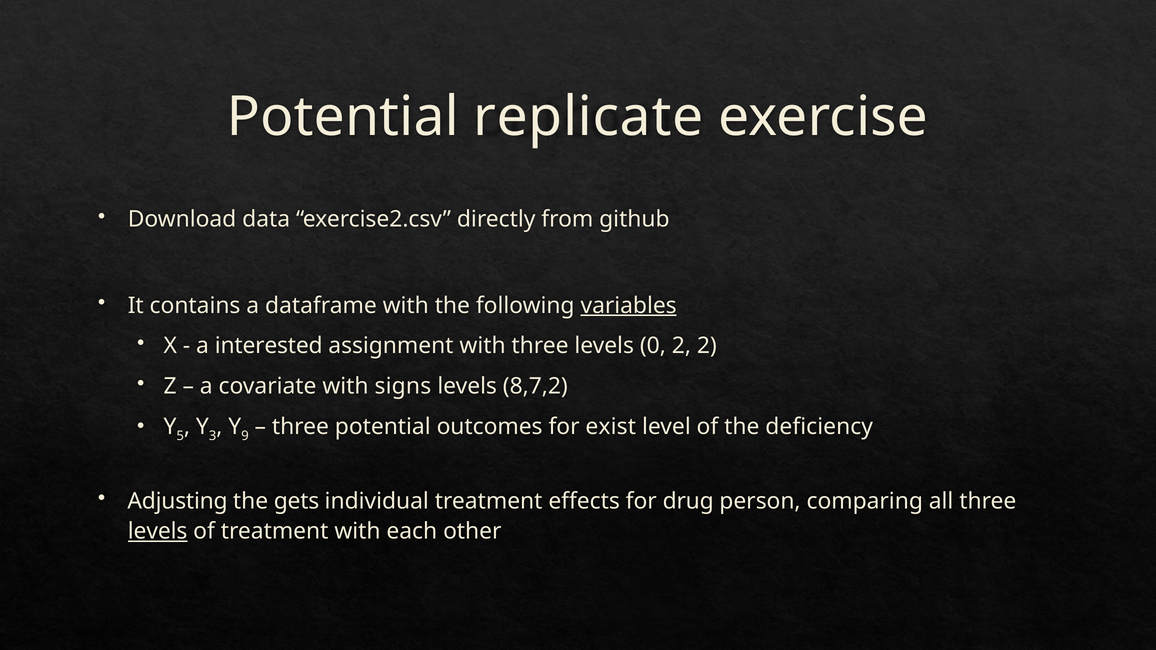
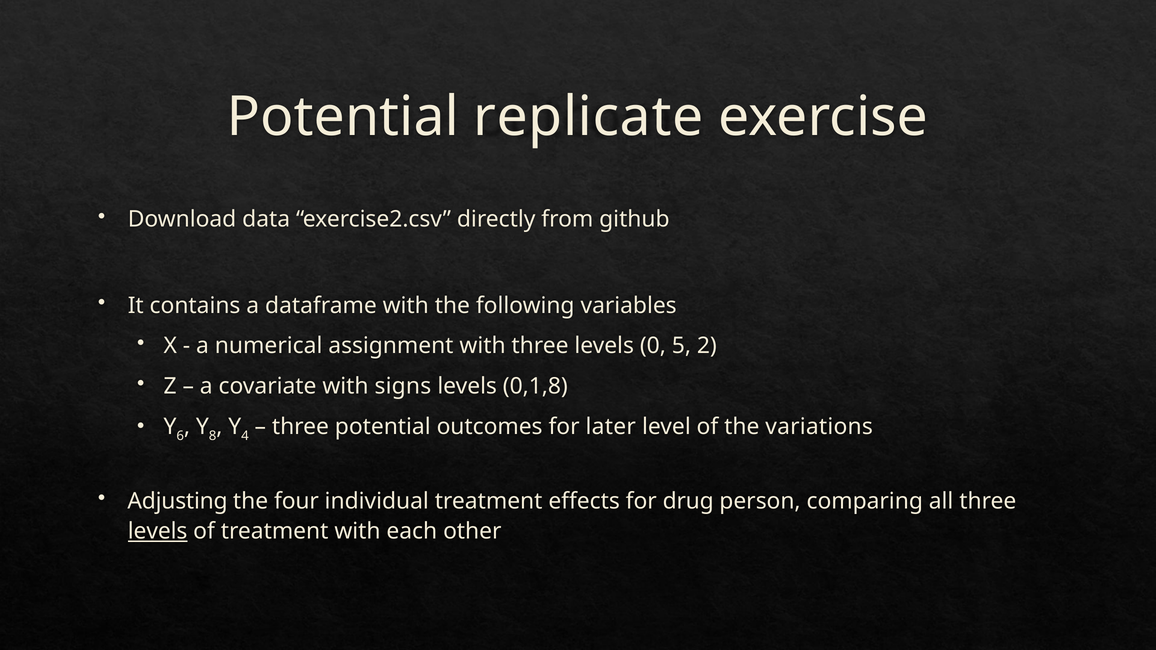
variables underline: present -> none
interested: interested -> numerical
0 2: 2 -> 5
8,7,2: 8,7,2 -> 0,1,8
5: 5 -> 6
3: 3 -> 8
9: 9 -> 4
exist: exist -> later
deficiency: deficiency -> variations
gets: gets -> four
